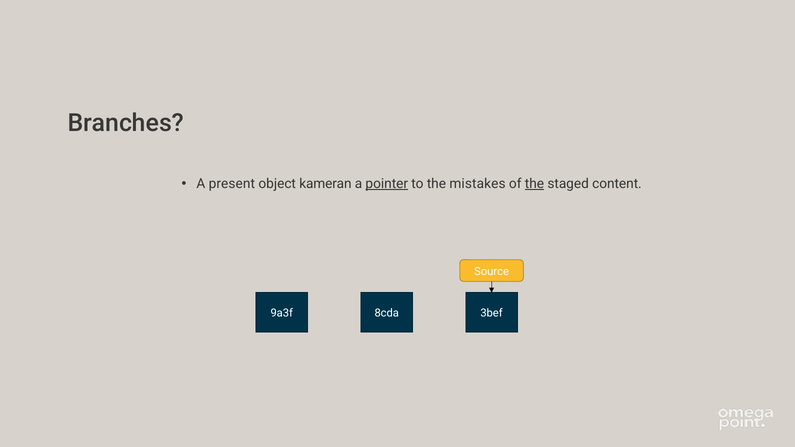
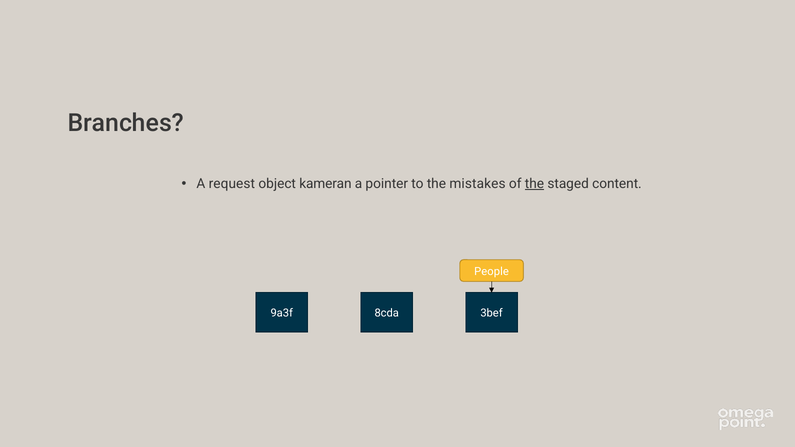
present: present -> request
pointer underline: present -> none
Source: Source -> People
